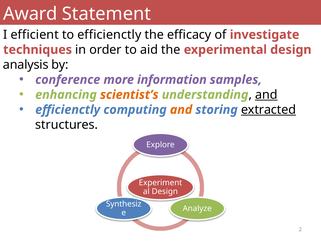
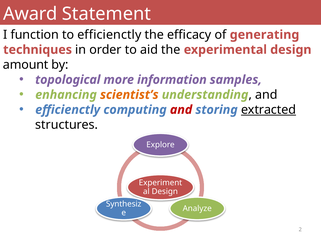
efficient: efficient -> function
investigate: investigate -> generating
analysis: analysis -> amount
conference: conference -> topological
and at (266, 95) underline: present -> none
and at (181, 110) colour: orange -> red
